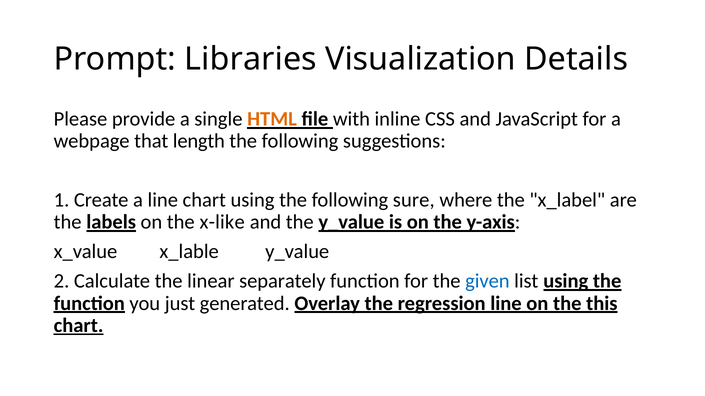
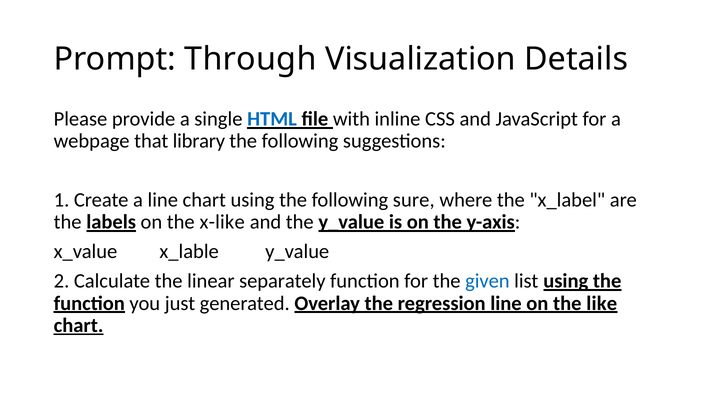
Libraries: Libraries -> Through
HTML colour: orange -> blue
length: length -> library
this: this -> like
